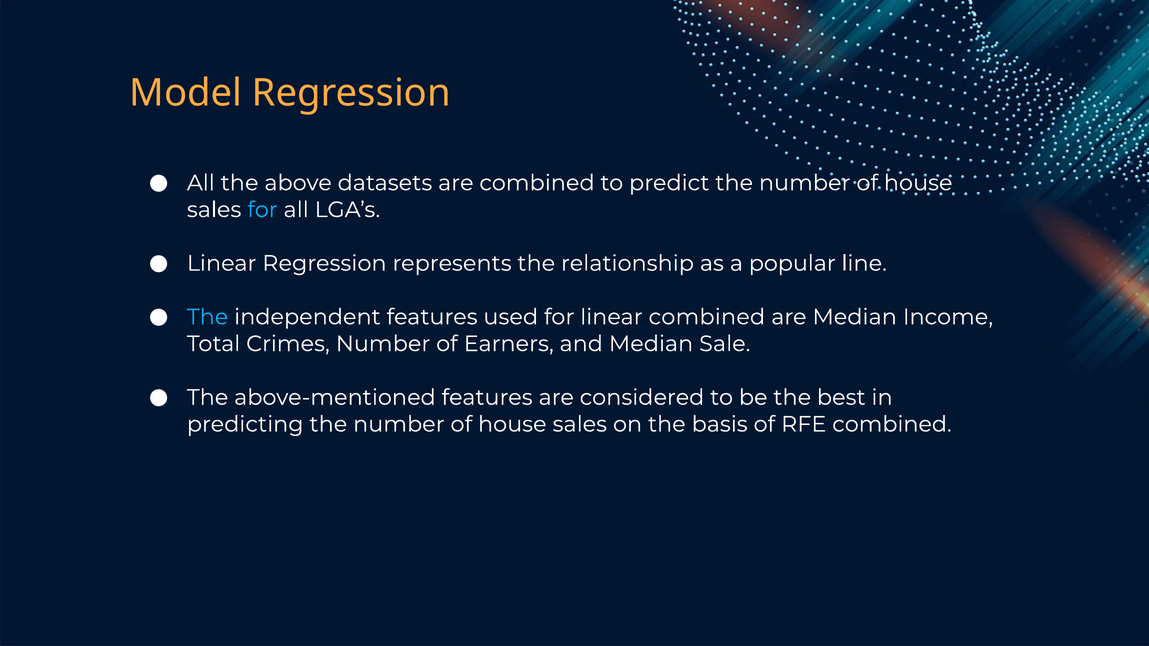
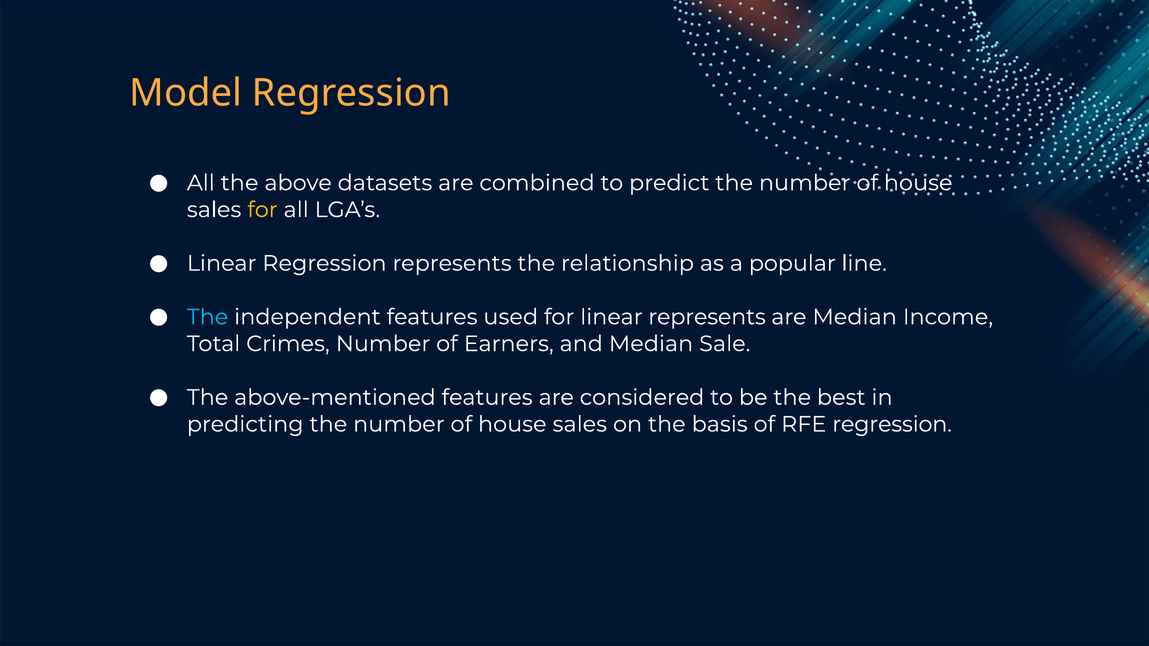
for at (262, 210) colour: light blue -> yellow
linear combined: combined -> represents
RFE combined: combined -> regression
